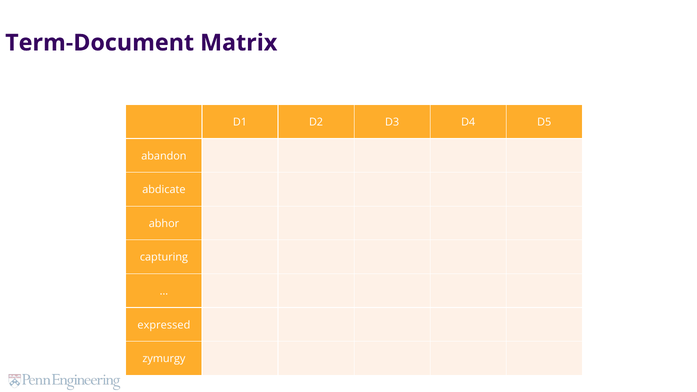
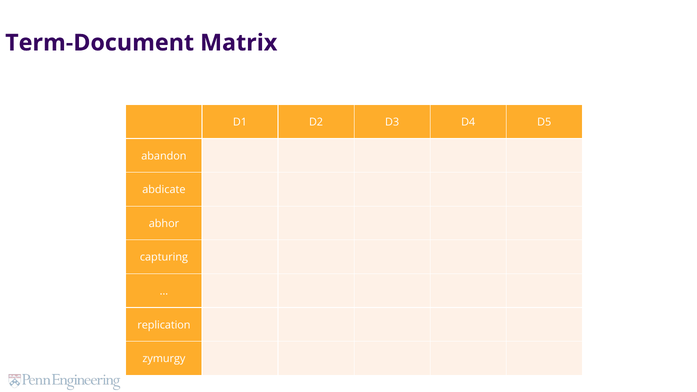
expressed: expressed -> replication
